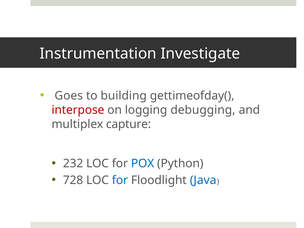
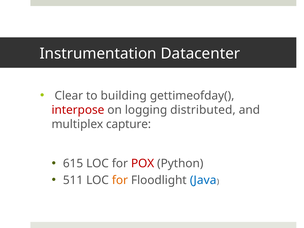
Investigate: Investigate -> Datacenter
Goes: Goes -> Clear
debugging: debugging -> distributed
232: 232 -> 615
POX colour: blue -> red
728: 728 -> 511
for at (120, 180) colour: blue -> orange
